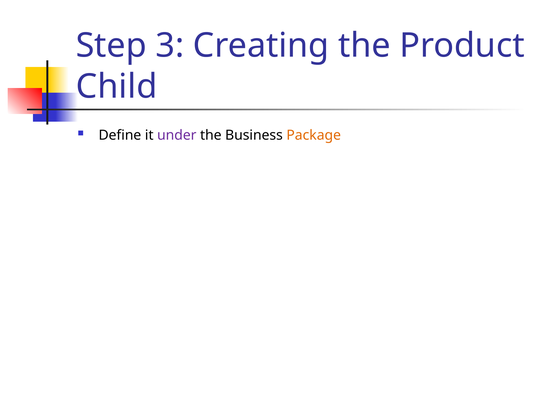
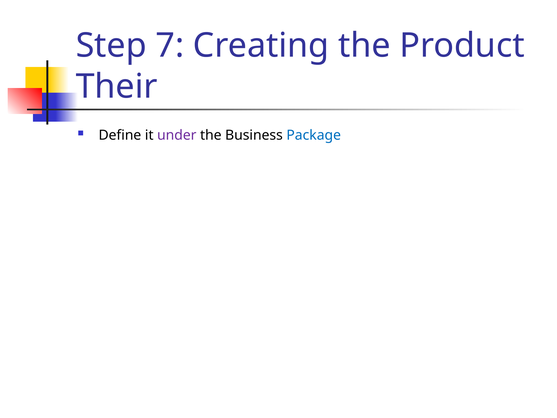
3: 3 -> 7
Child: Child -> Their
Package colour: orange -> blue
